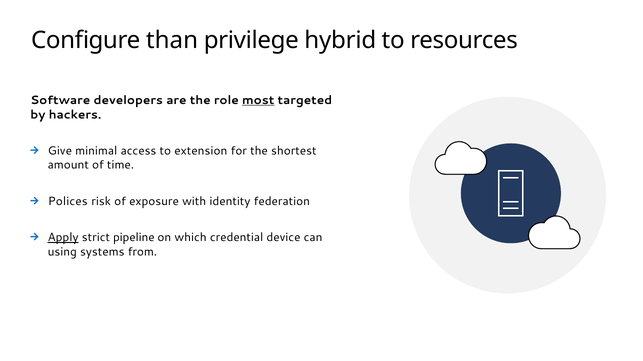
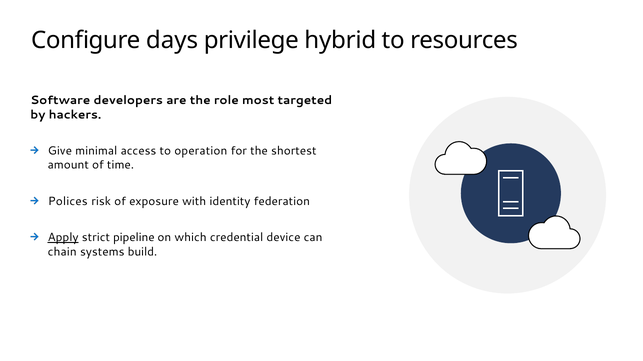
than: than -> days
most underline: present -> none
extension: extension -> operation
using: using -> chain
from: from -> build
